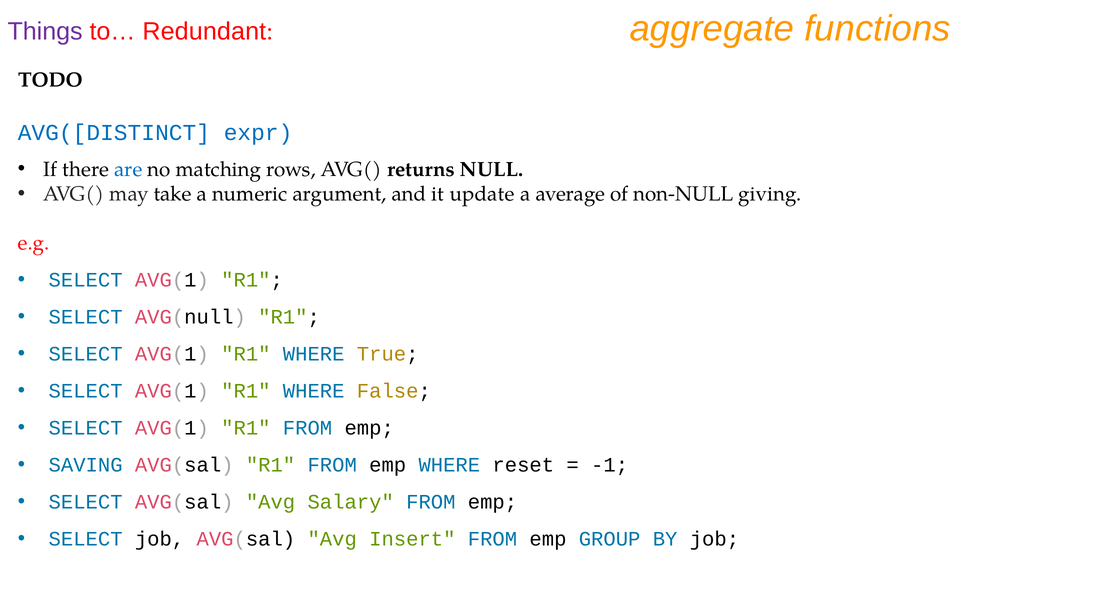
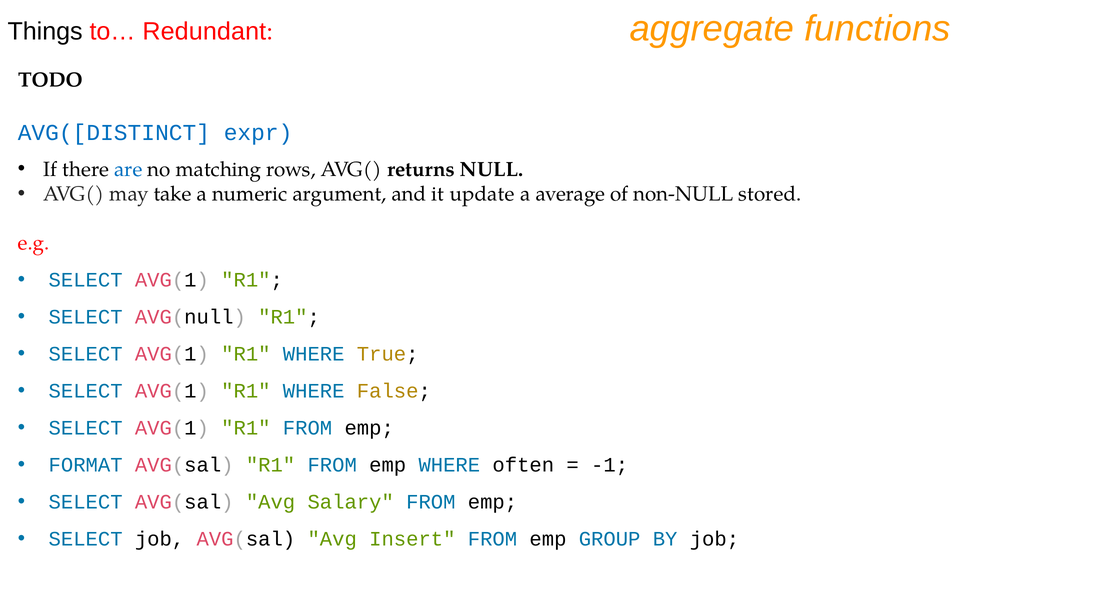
Things colour: purple -> black
giving: giving -> stored
SAVING: SAVING -> FORMAT
reset: reset -> often
